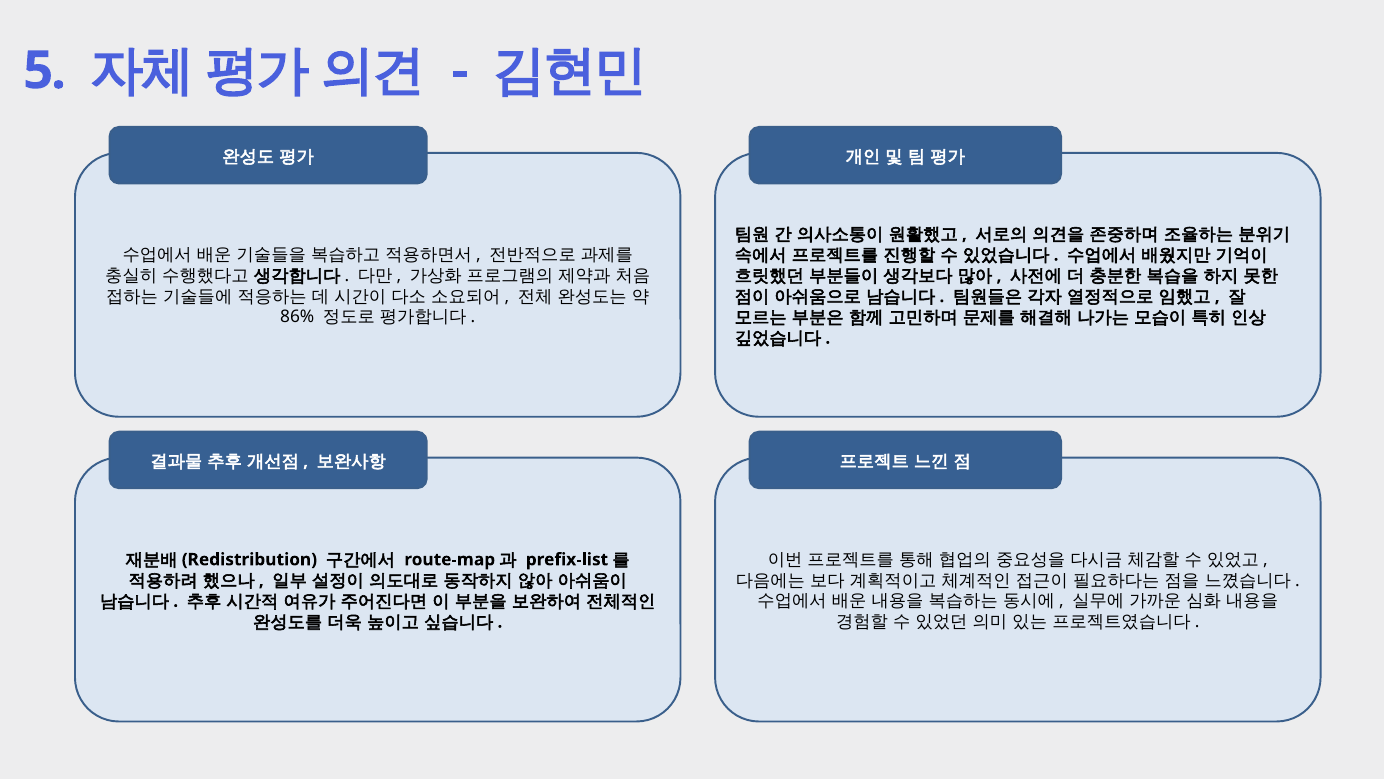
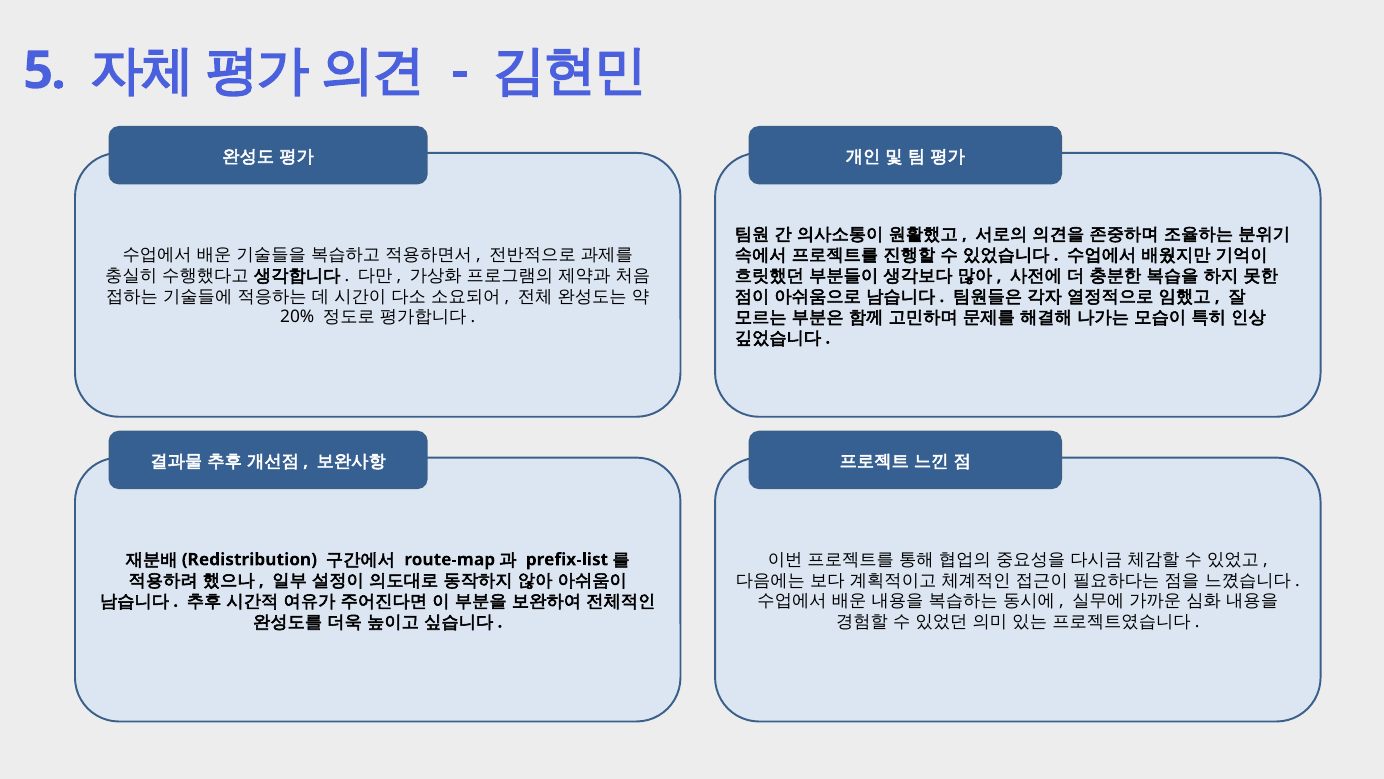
86%: 86% -> 20%
